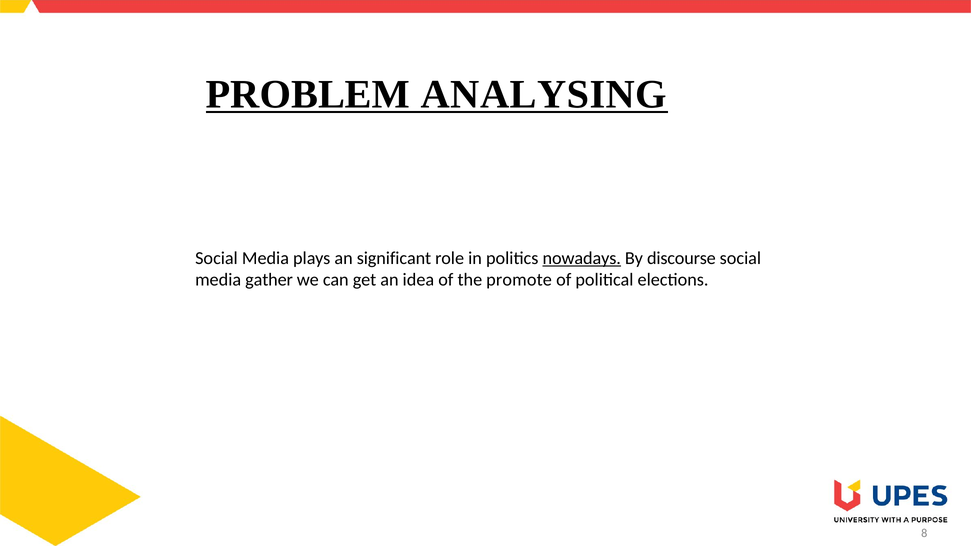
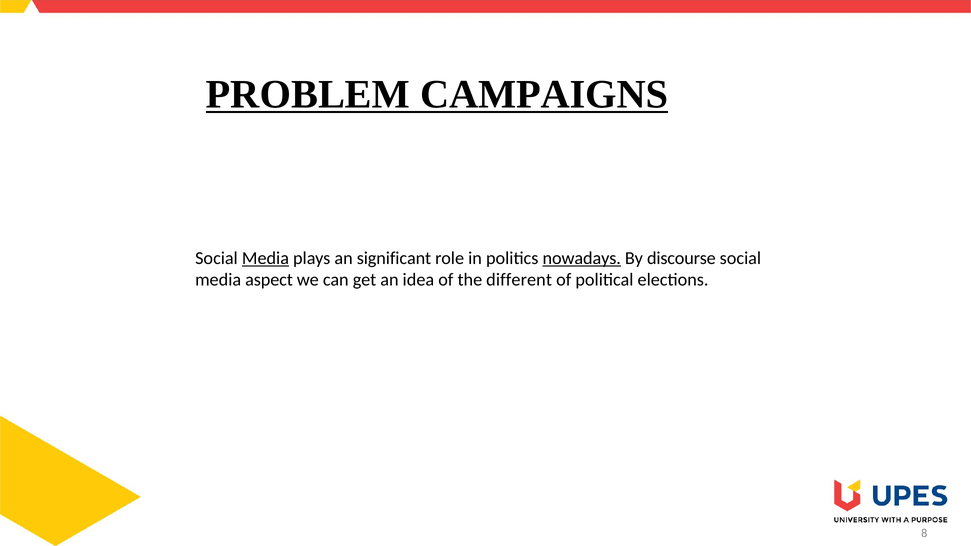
ANALYSING: ANALYSING -> CAMPAIGNS
Media at (265, 258) underline: none -> present
gather: gather -> aspect
promote: promote -> different
